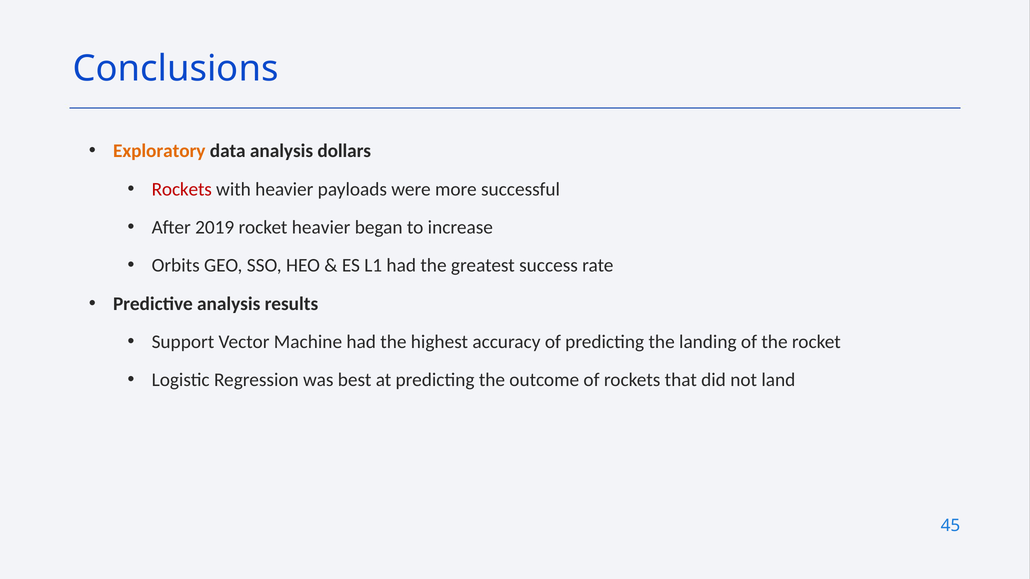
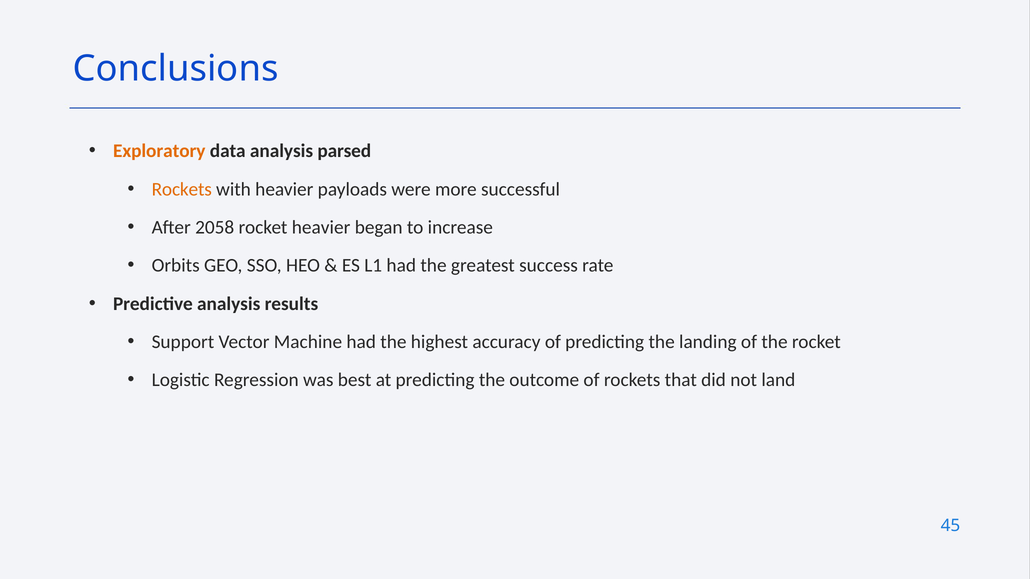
dollars: dollars -> parsed
Rockets at (182, 189) colour: red -> orange
2019: 2019 -> 2058
